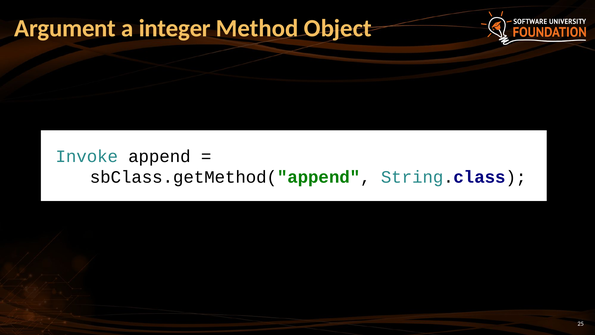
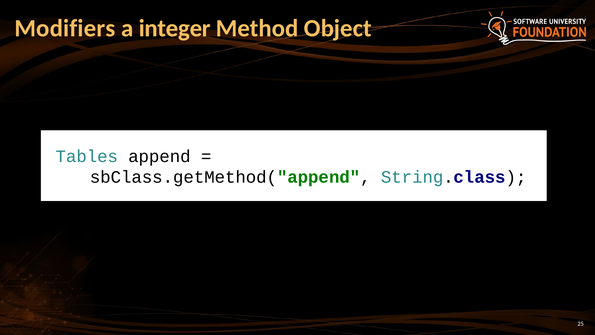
Argument: Argument -> Modifiers
Invoke: Invoke -> Tables
